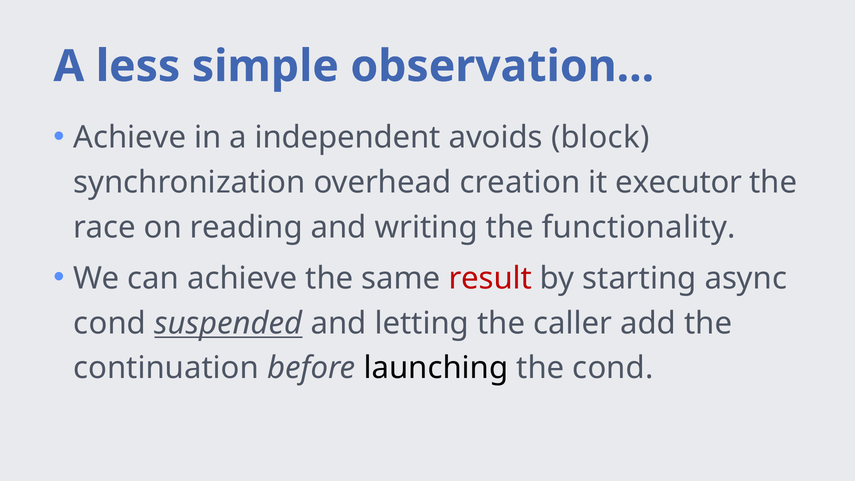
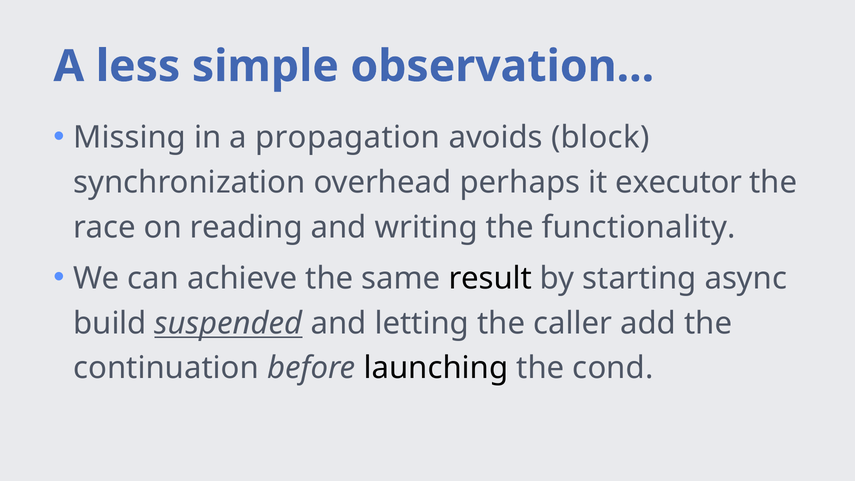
Achieve at (130, 137): Achieve -> Missing
independent: independent -> propagation
creation: creation -> perhaps
result colour: red -> black
cond at (110, 323): cond -> build
